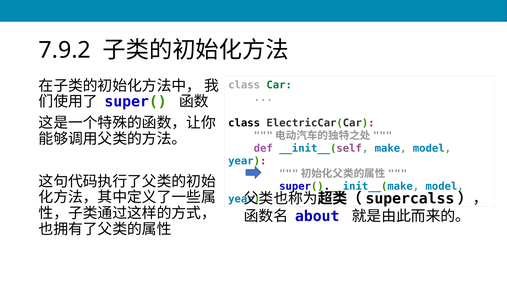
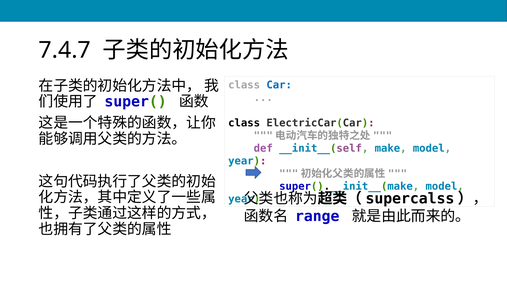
7.9.2: 7.9.2 -> 7.4.7
Car colour: green -> blue
about: about -> range
